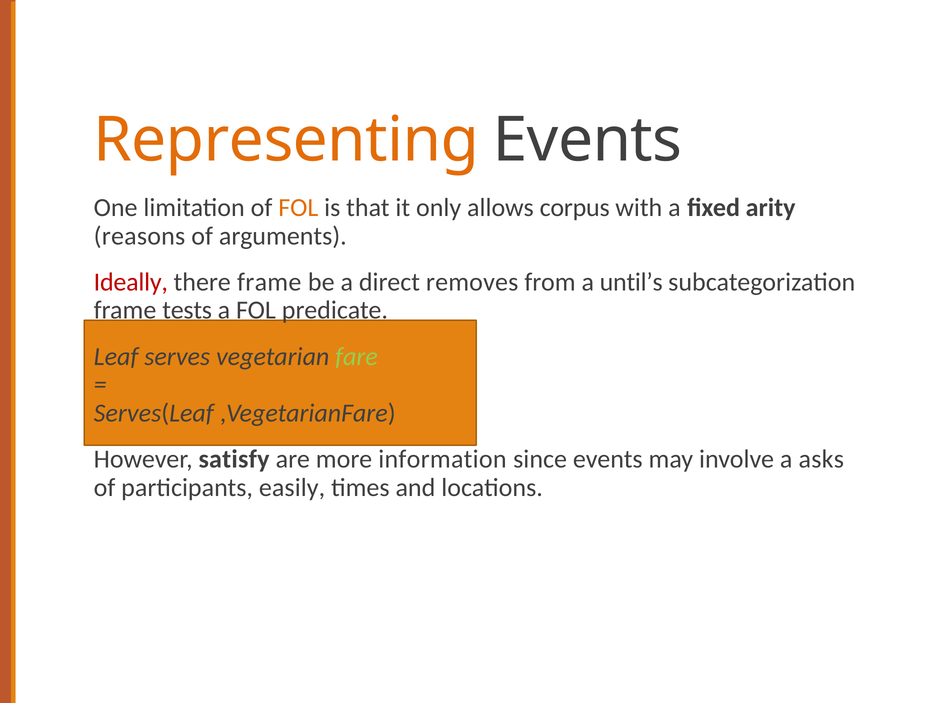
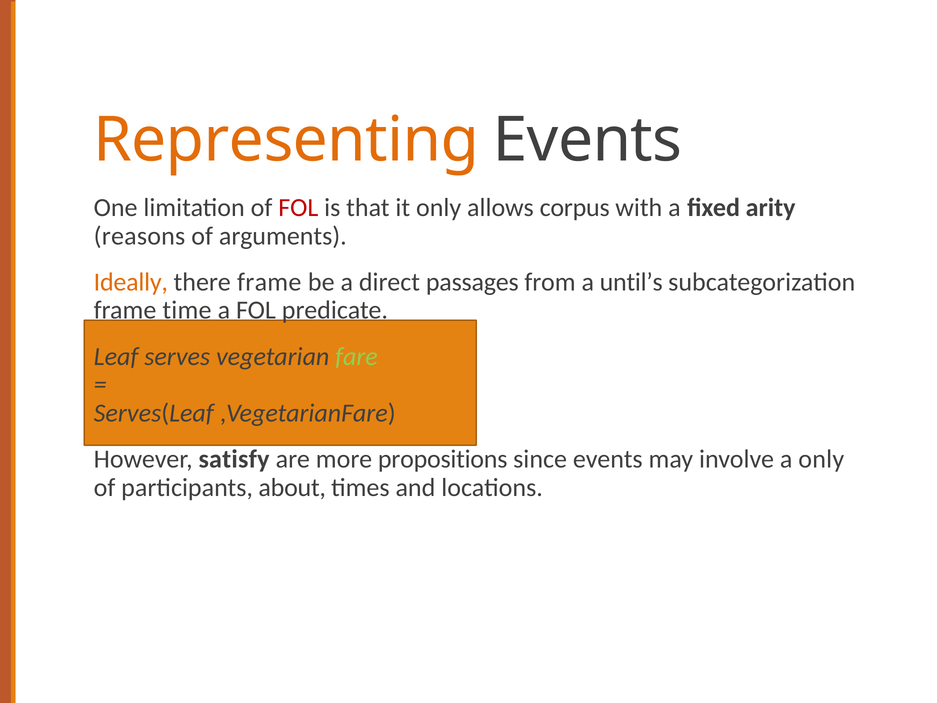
FOL at (298, 208) colour: orange -> red
Ideally colour: red -> orange
removes: removes -> passages
tests: tests -> time
information: information -> propositions
a asks: asks -> only
easily: easily -> about
